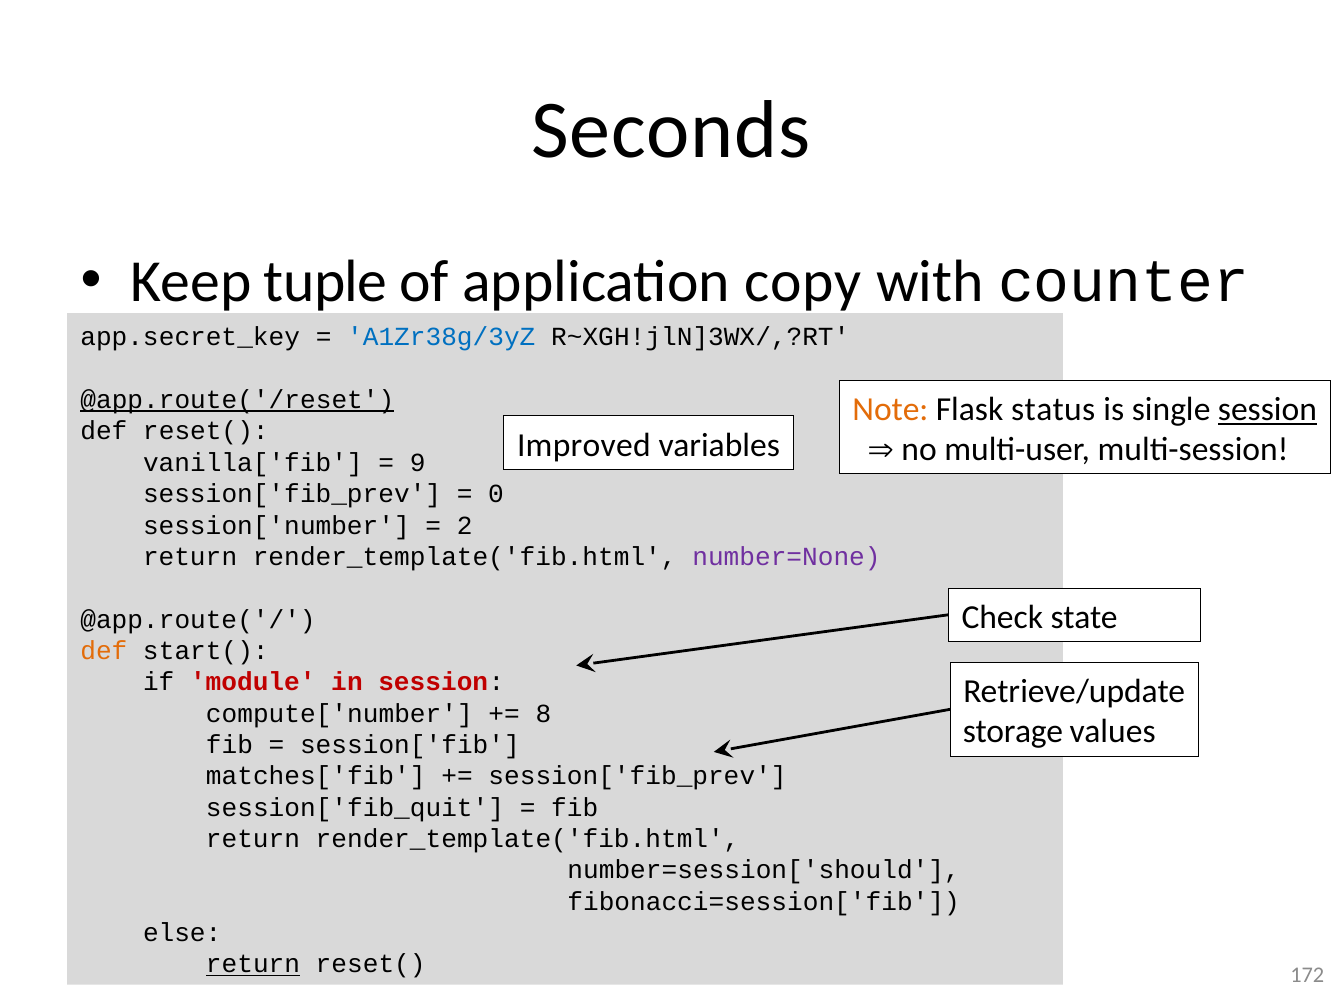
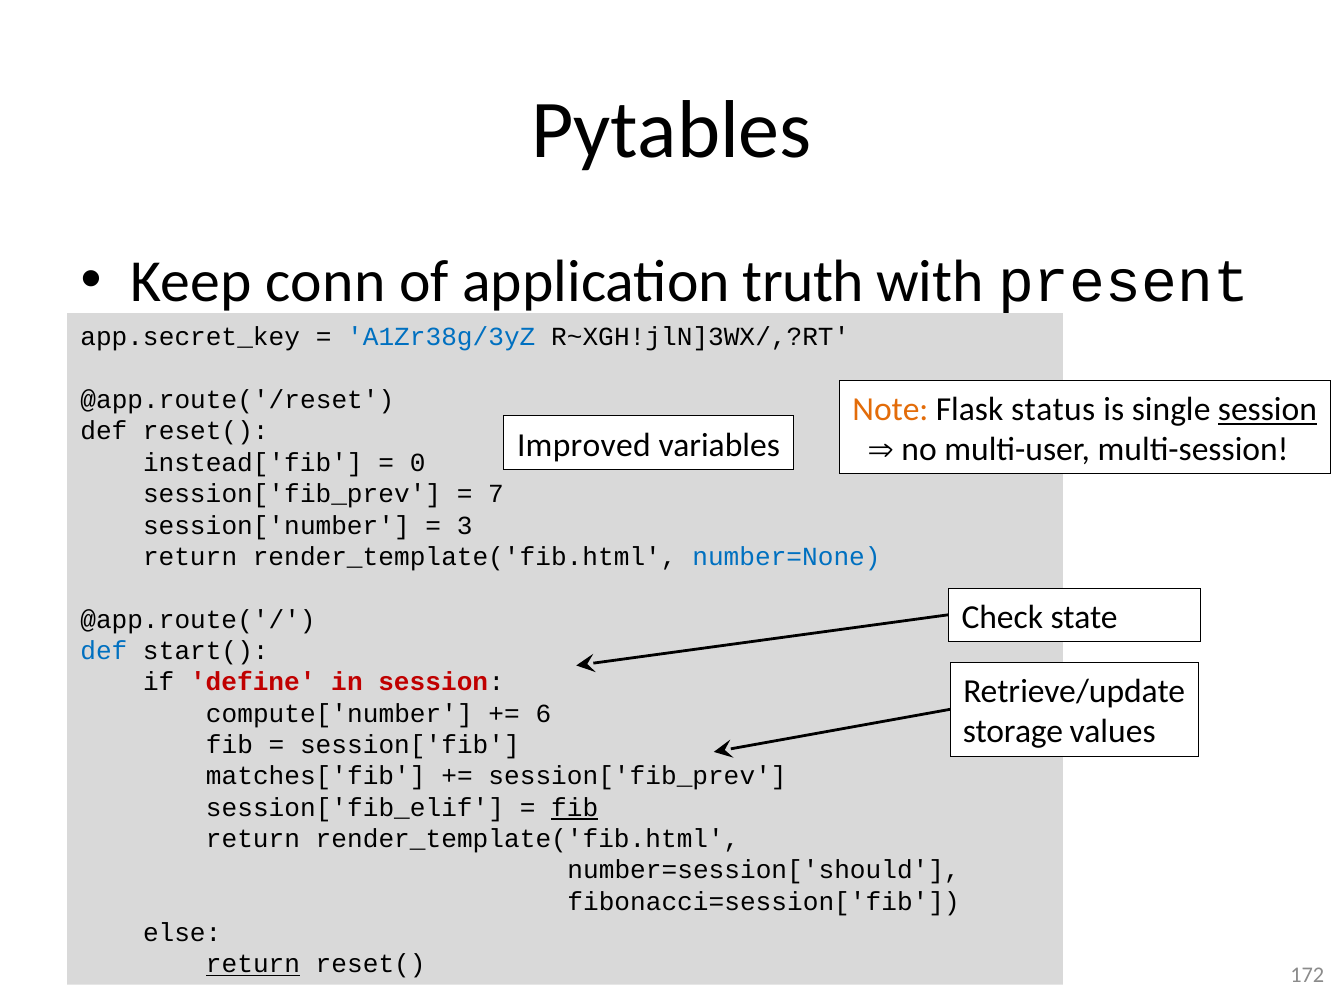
Seconds: Seconds -> Pytables
tuple: tuple -> conn
copy: copy -> truth
counter: counter -> present
@app.route('/reset underline: present -> none
vanilla['fib: vanilla['fib -> instead['fib
9: 9 -> 0
0: 0 -> 7
2: 2 -> 3
number=None colour: purple -> blue
def at (104, 651) colour: orange -> blue
module: module -> define
8: 8 -> 6
session['fib_quit: session['fib_quit -> session['fib_elif
fib at (575, 808) underline: none -> present
